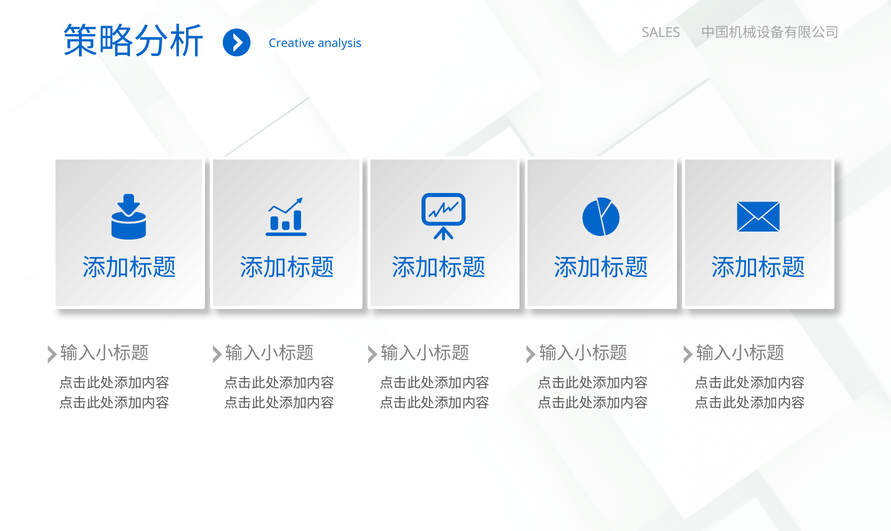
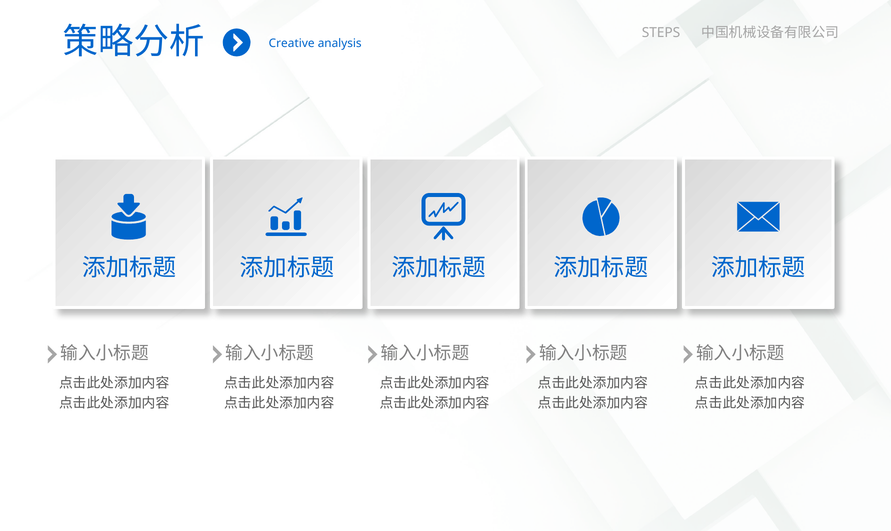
SALES: SALES -> STEPS
